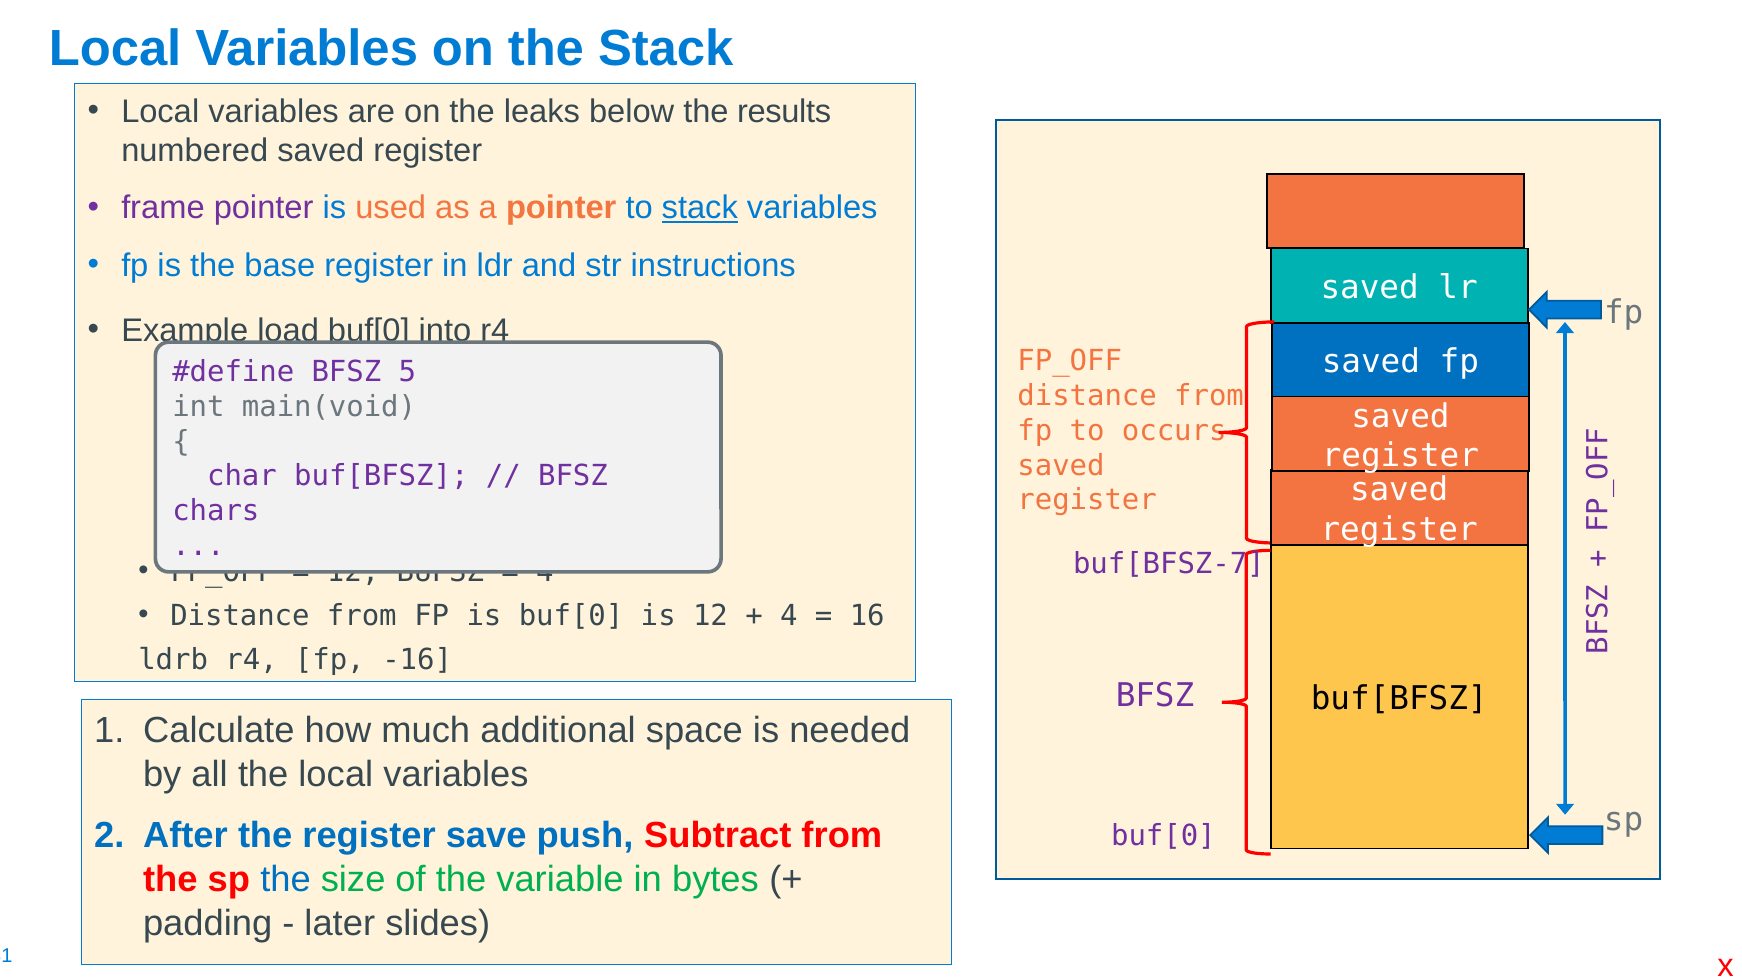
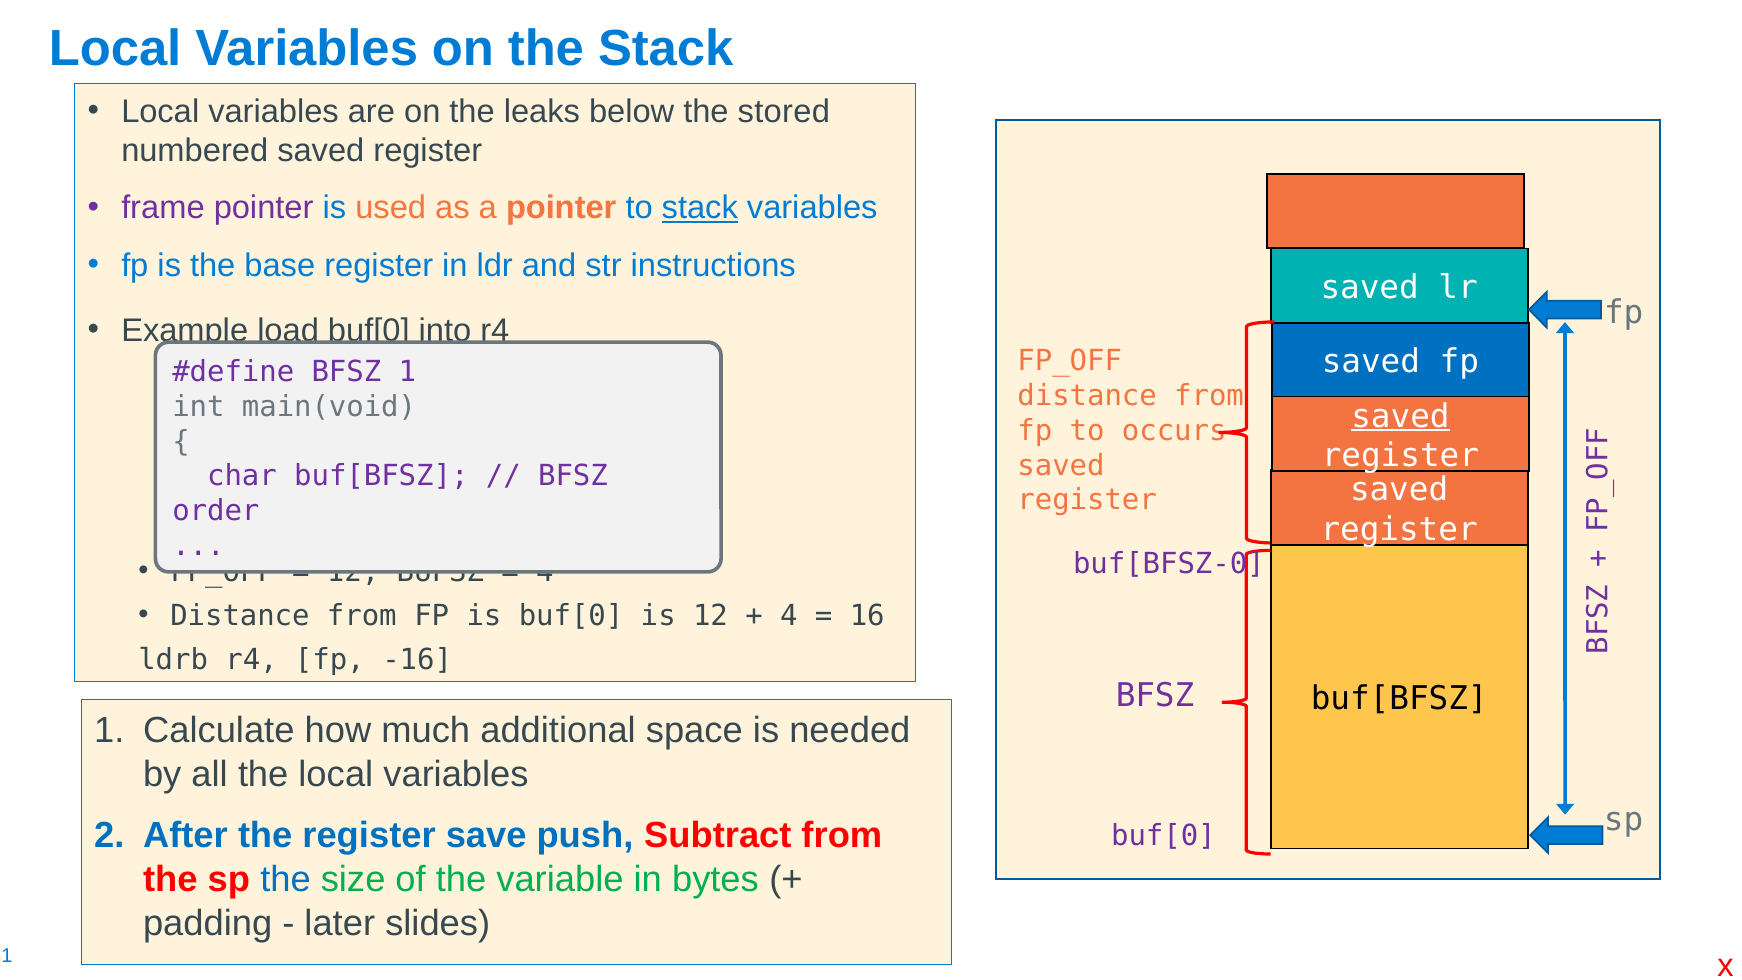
results: results -> stored
BFSZ 5: 5 -> 1
saved at (1400, 416) underline: none -> present
chars: chars -> order
buf[BFSZ-7: buf[BFSZ-7 -> buf[BFSZ-0
